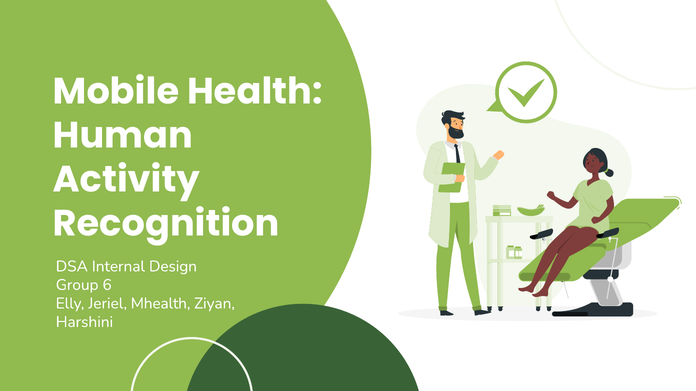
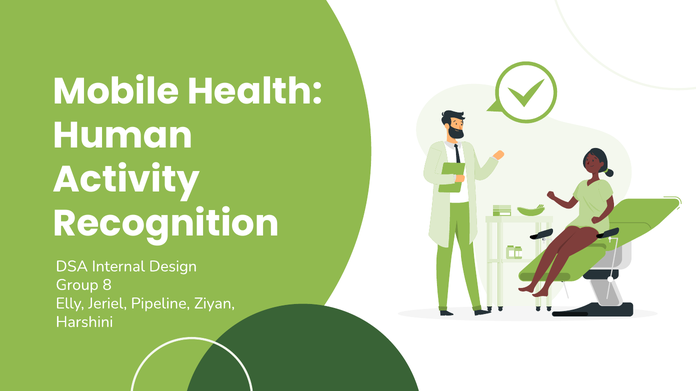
6: 6 -> 8
Mhealth: Mhealth -> Pipeline
